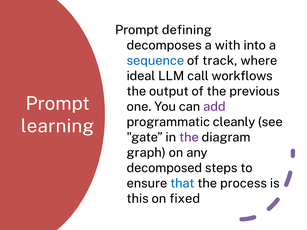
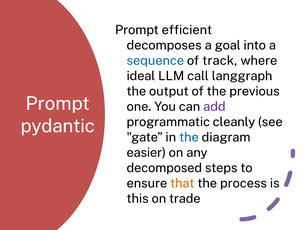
defining: defining -> efficient
with: with -> goal
workflows: workflows -> langgraph
learning: learning -> pydantic
the at (189, 137) colour: purple -> blue
graph: graph -> easier
that colour: blue -> orange
fixed: fixed -> trade
